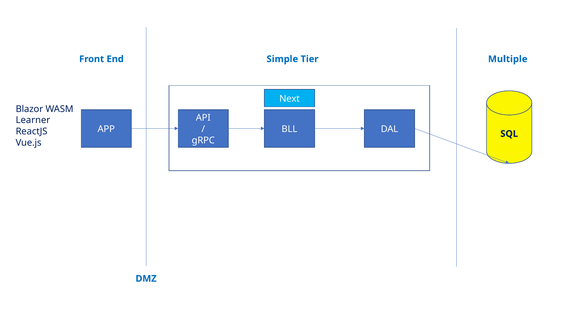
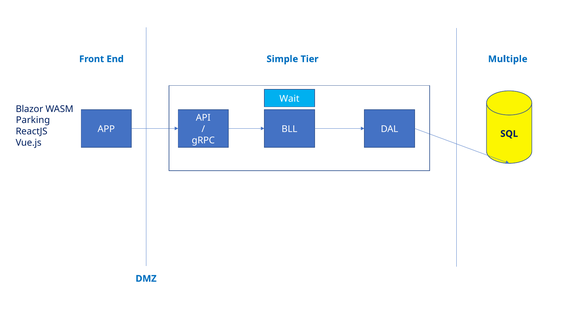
Next: Next -> Wait
Learner: Learner -> Parking
